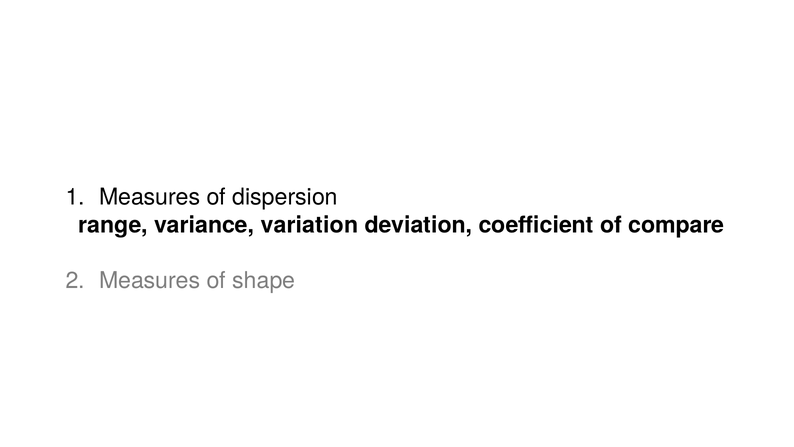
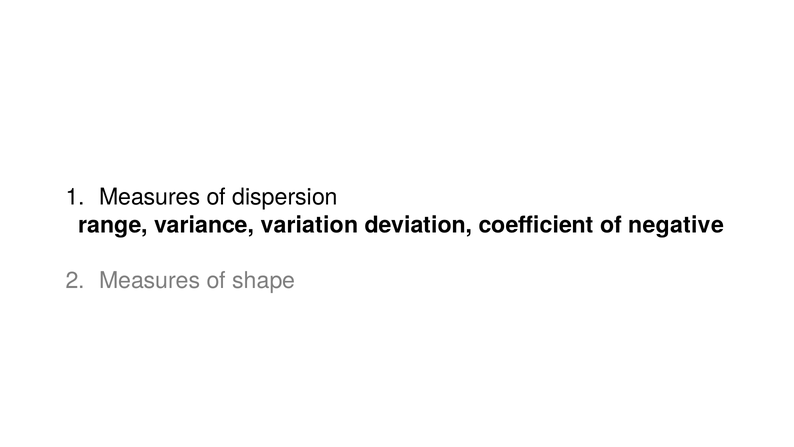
compare: compare -> negative
